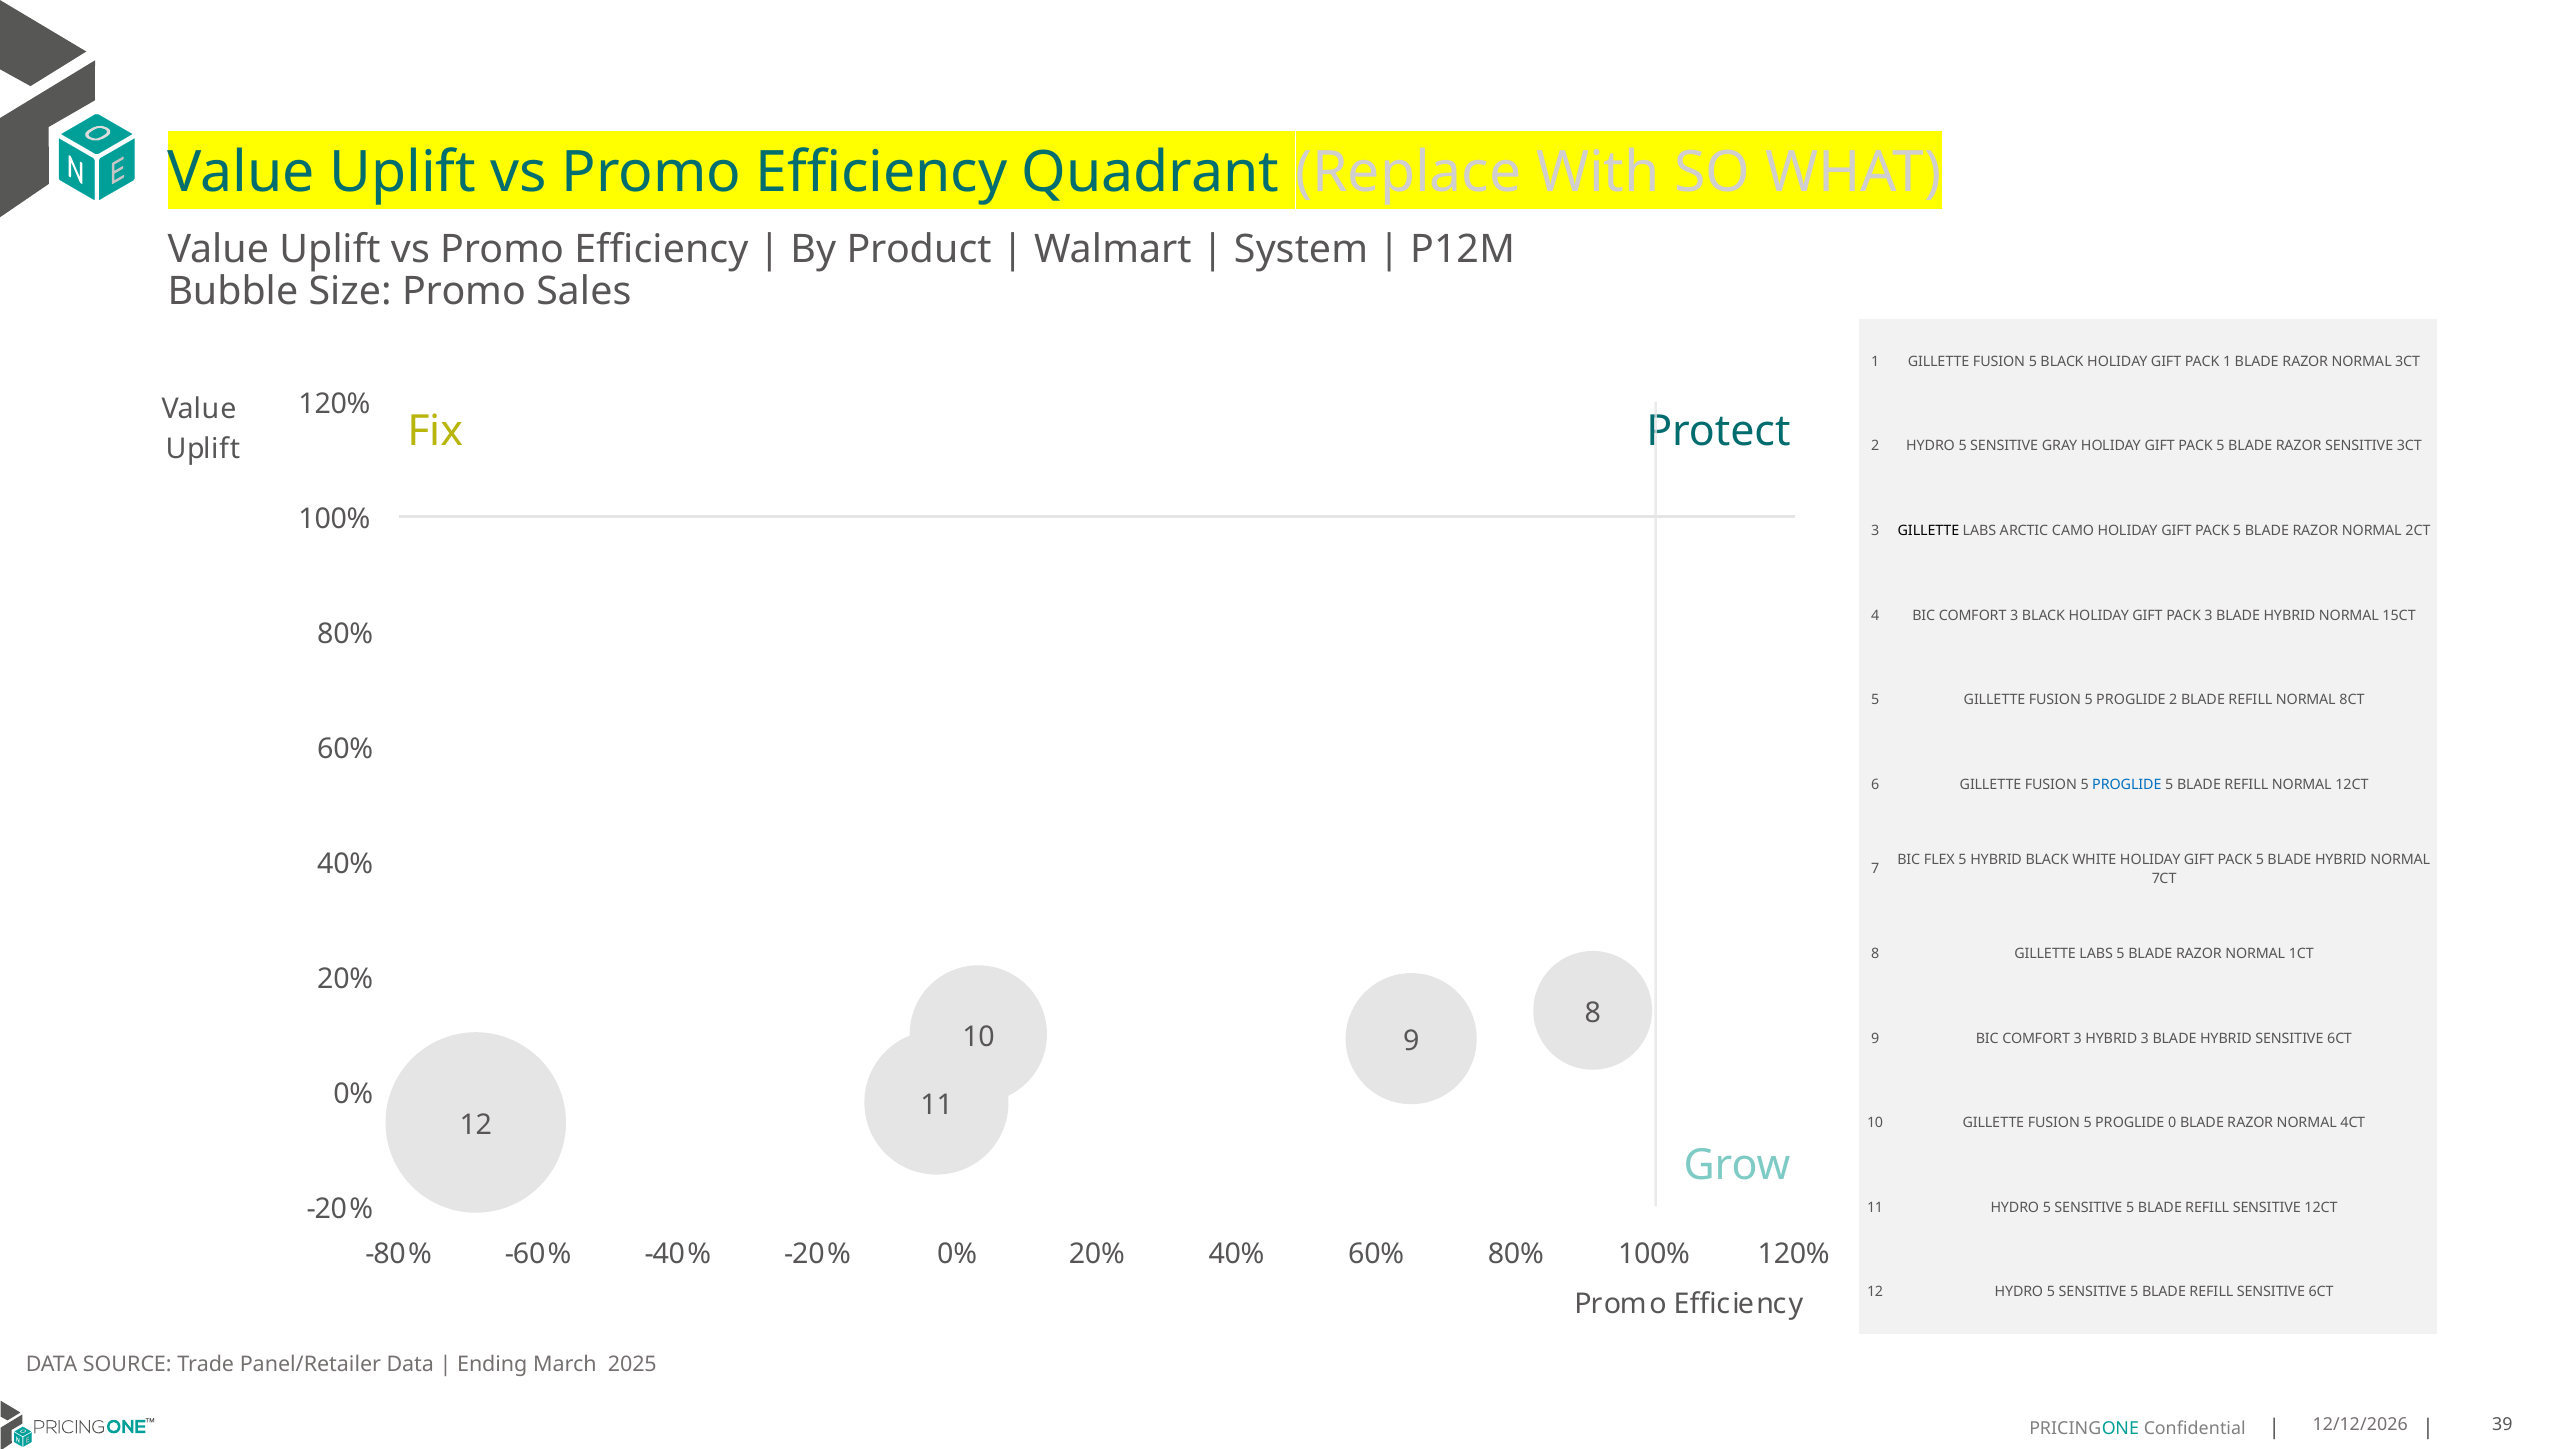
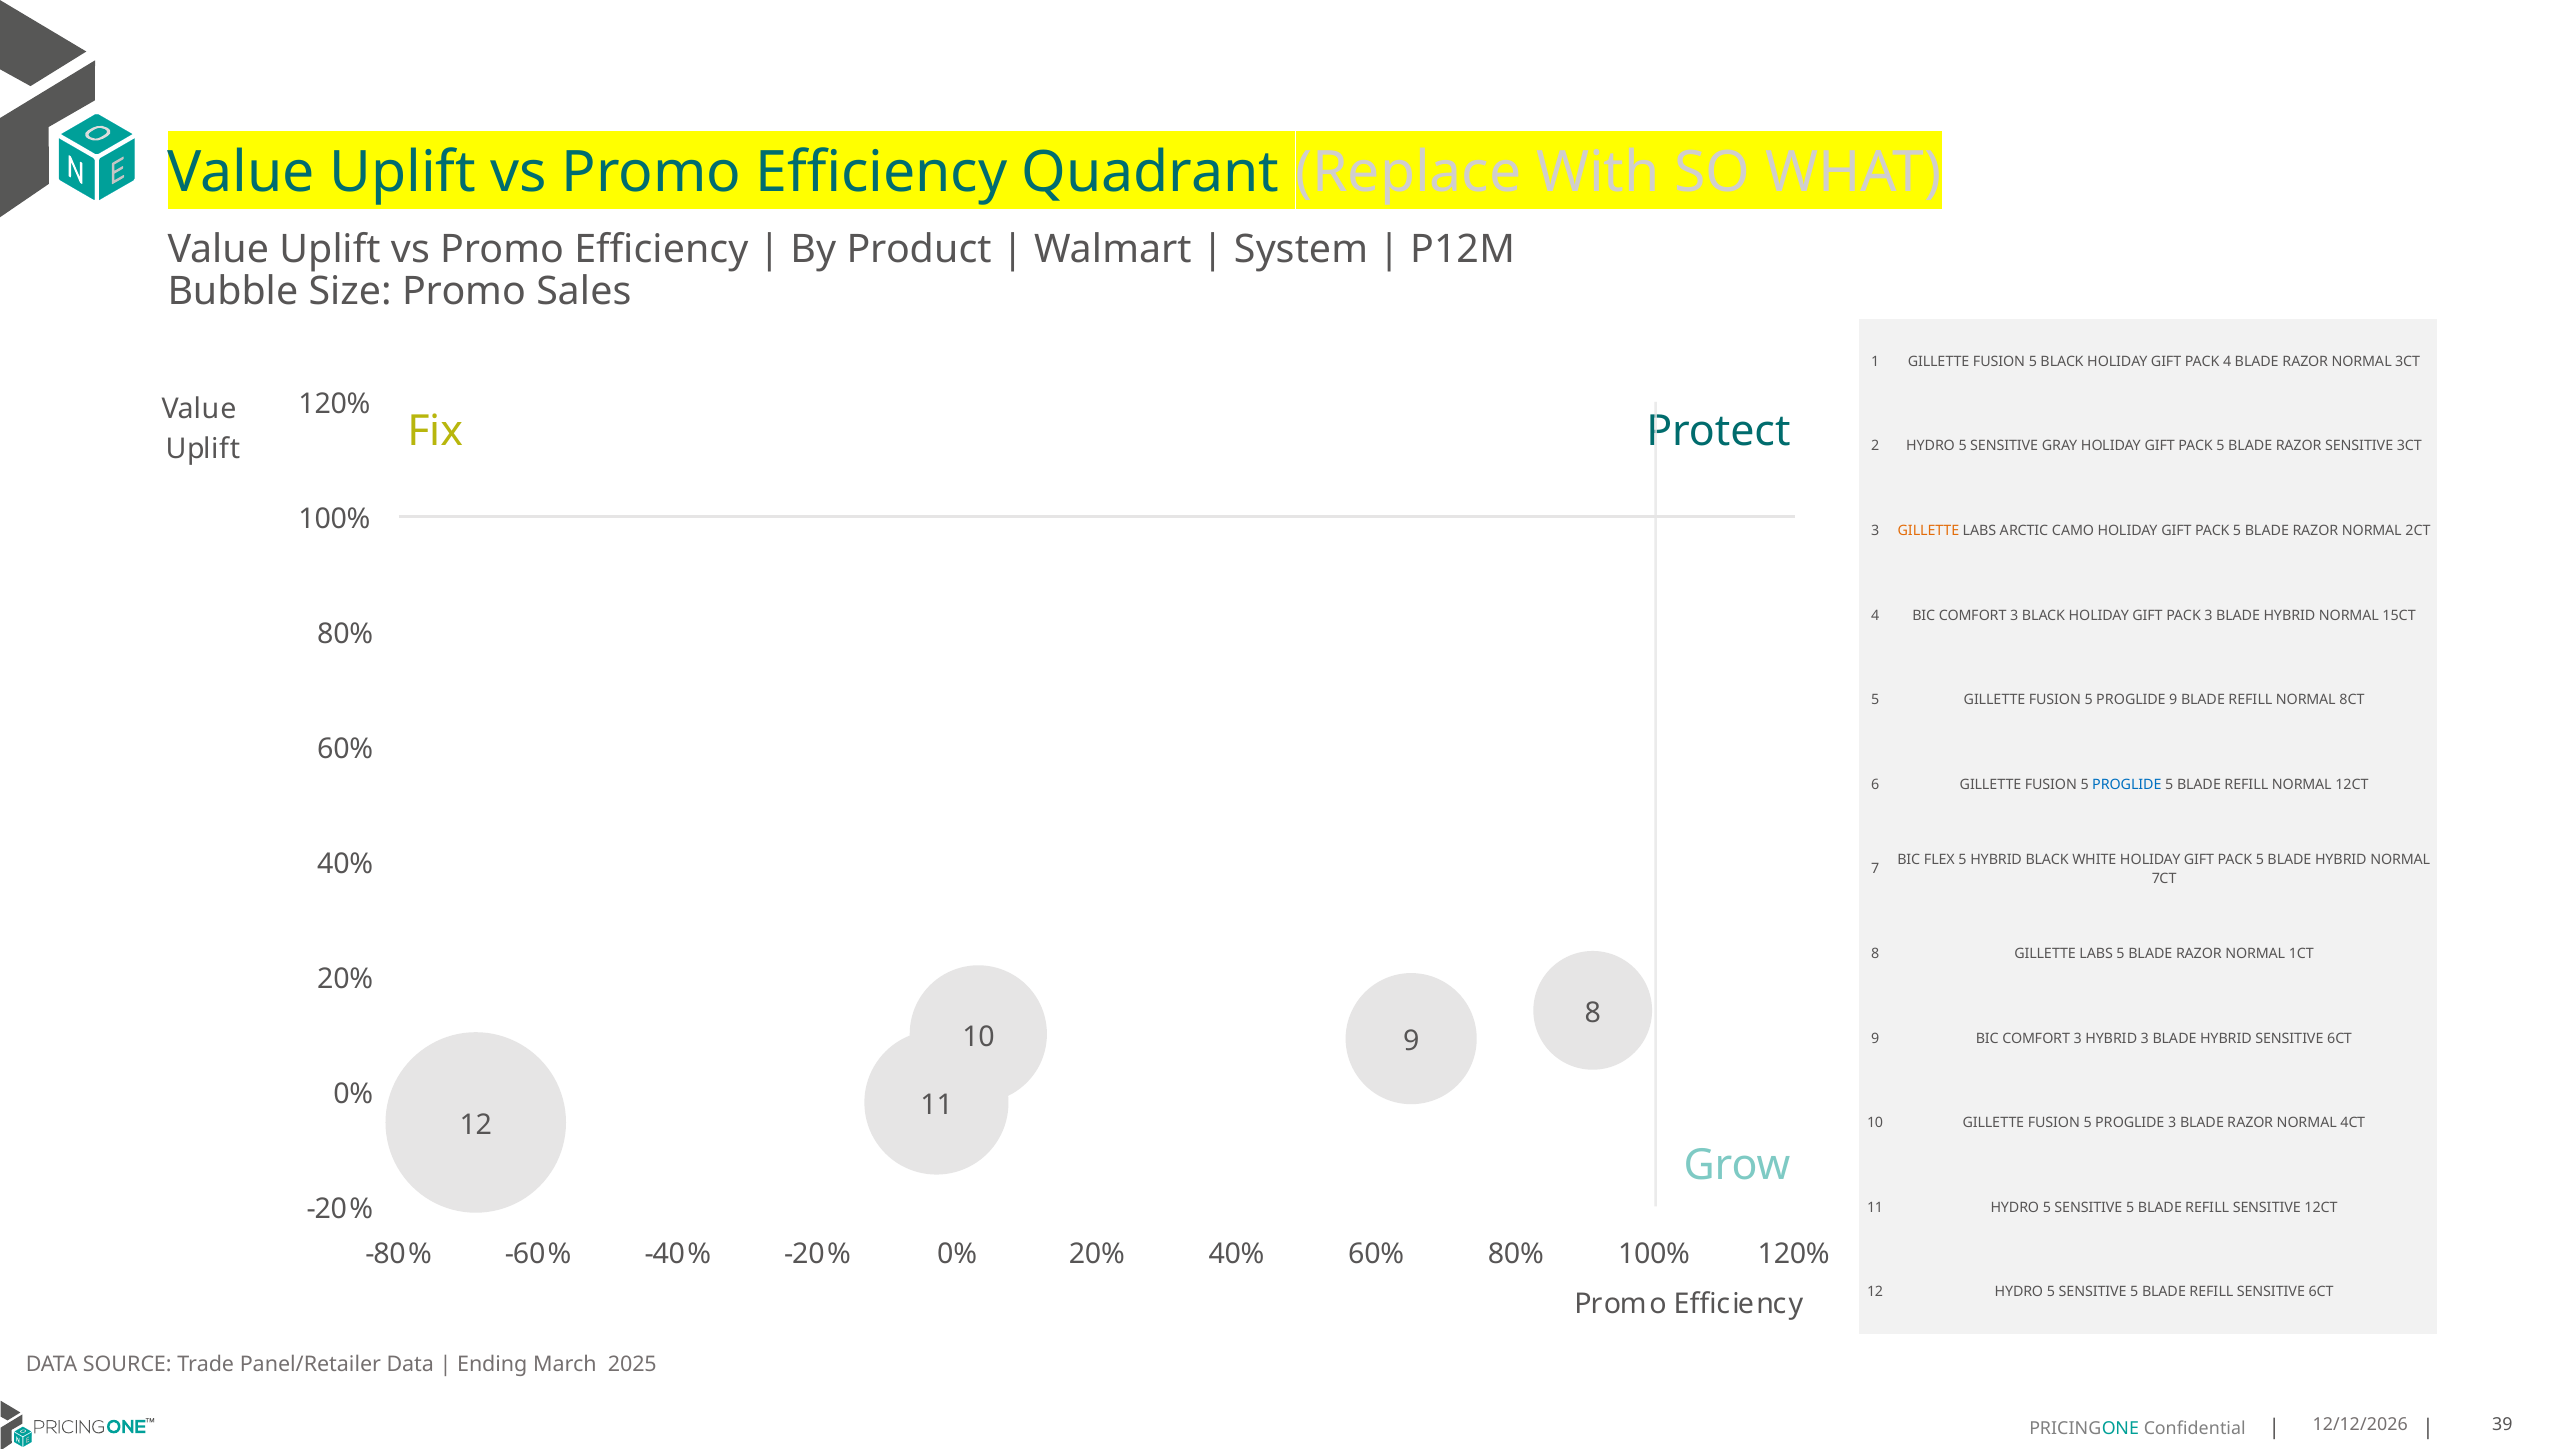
PACK 1: 1 -> 4
GILLETTE at (1928, 531) colour: black -> orange
PROGLIDE 2: 2 -> 9
PROGLIDE 0: 0 -> 3
